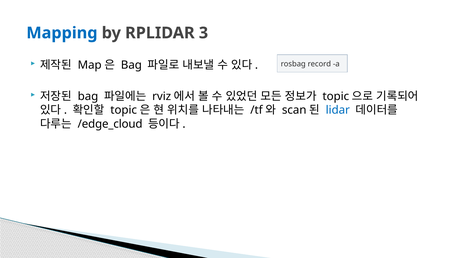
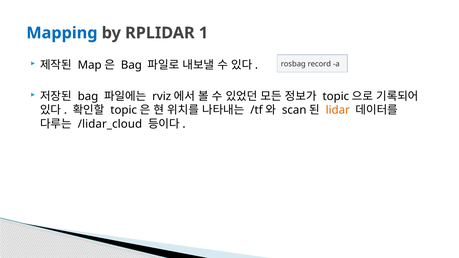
3: 3 -> 1
lidar colour: blue -> orange
/edge_cloud: /edge_cloud -> /lidar_cloud
